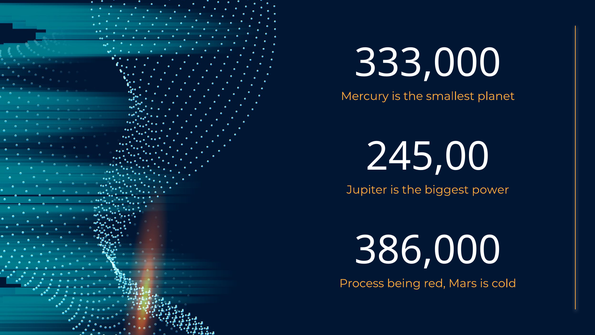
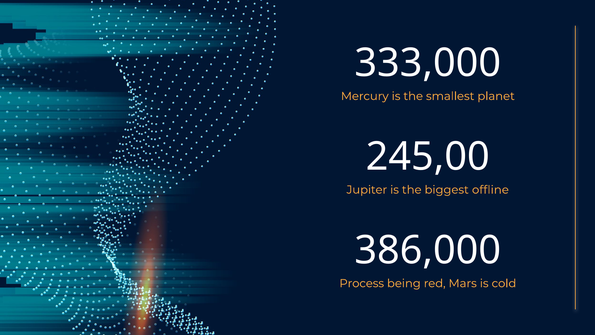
power: power -> offline
